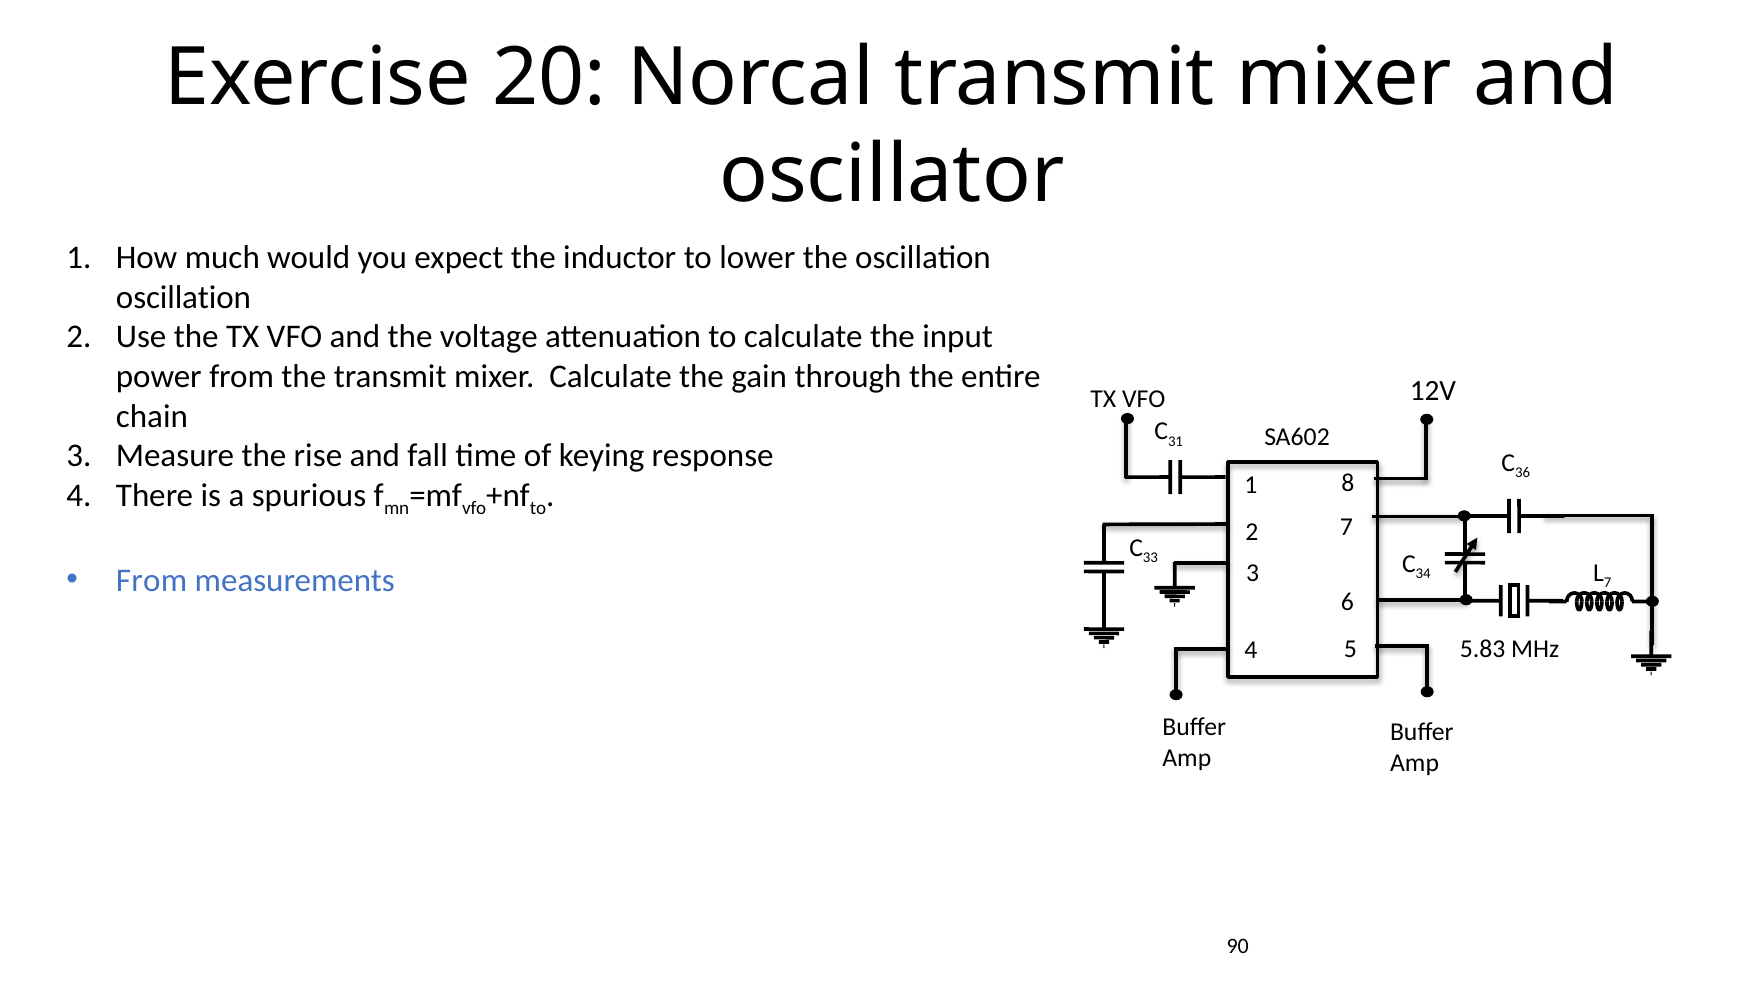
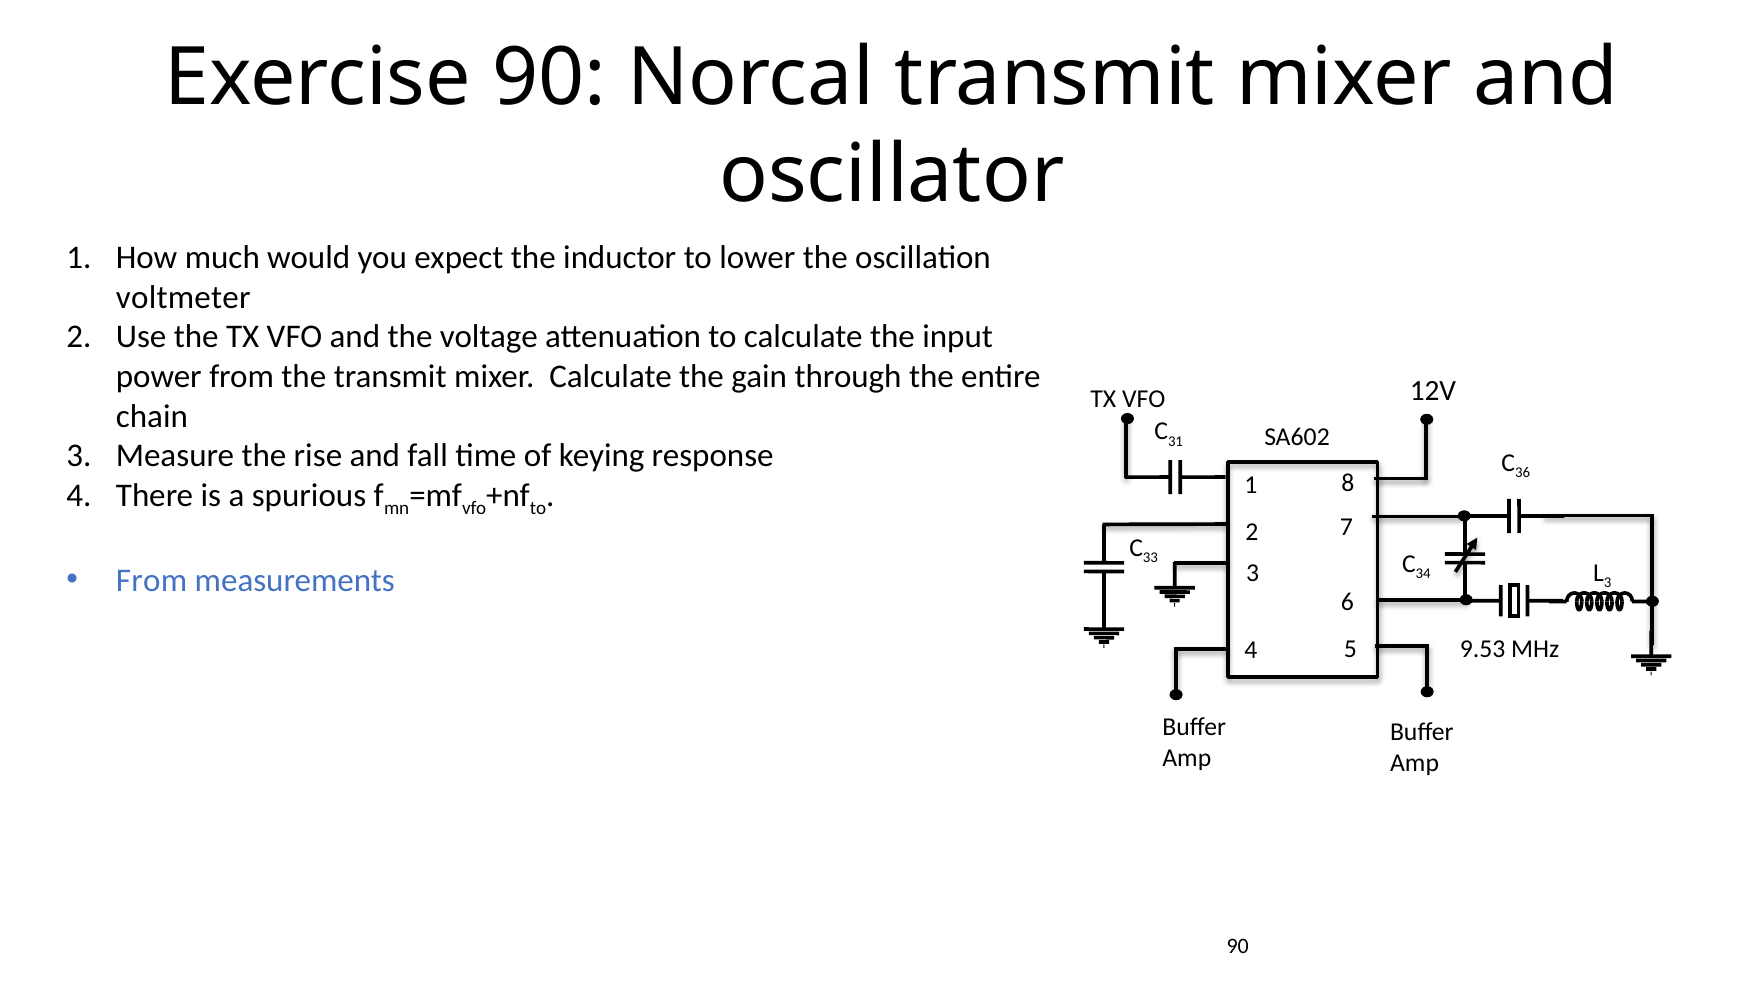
Exercise 20: 20 -> 90
oscillation at (183, 297): oscillation -> voltmeter
7 at (1608, 583): 7 -> 3
5.83: 5.83 -> 9.53
